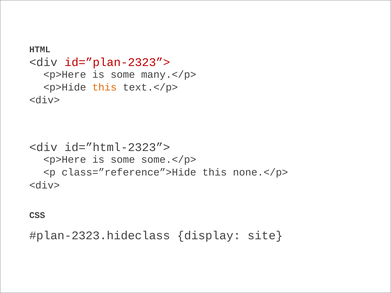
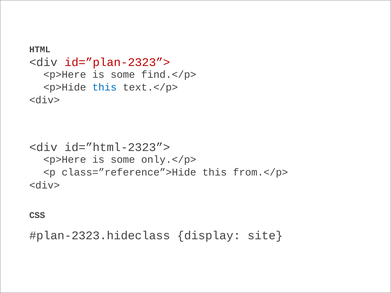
many.</p>: many.</p> -> find.</p>
this at (104, 87) colour: orange -> blue
some.</p>: some.</p> -> only.</p>
none.</p>: none.</p> -> from.</p>
